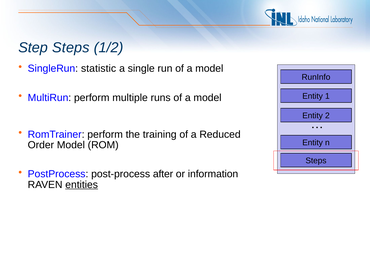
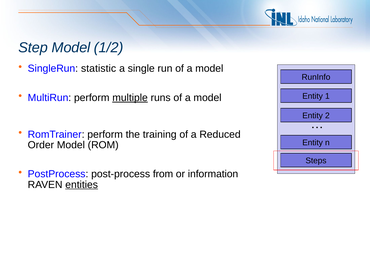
Step Steps: Steps -> Model
multiple underline: none -> present
after: after -> from
